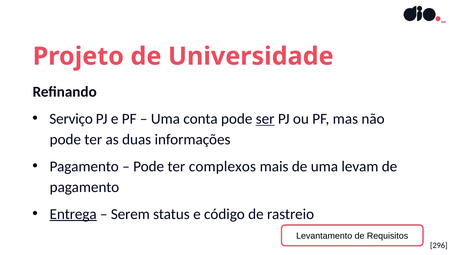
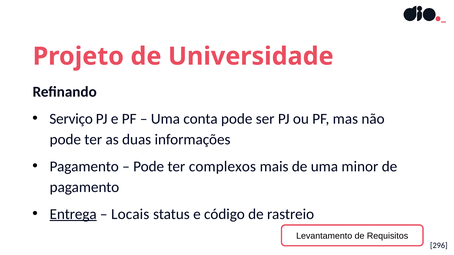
ser underline: present -> none
levam: levam -> minor
Serem: Serem -> Locais
